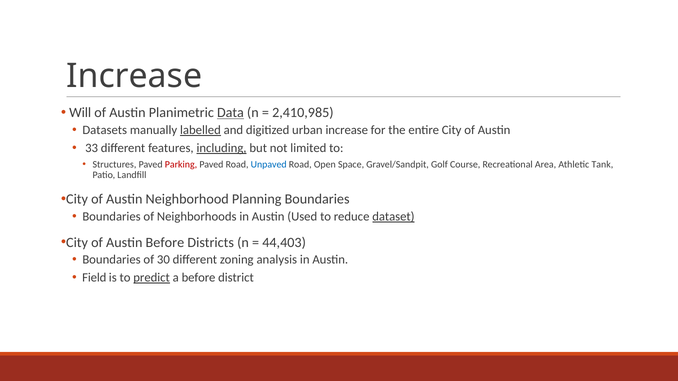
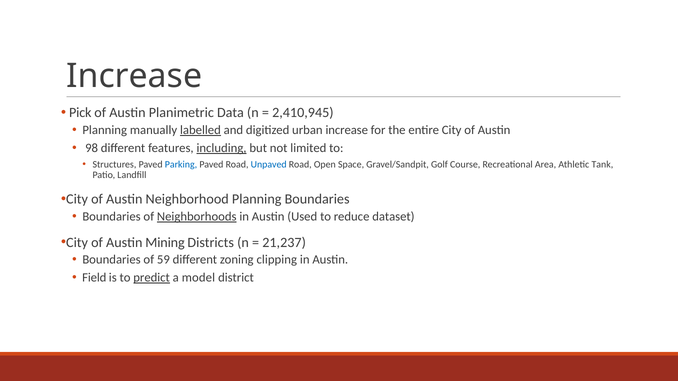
Will: Will -> Pick
Data underline: present -> none
2,410,985: 2,410,985 -> 2,410,945
Datasets at (105, 130): Datasets -> Planning
33: 33 -> 98
Parking colour: red -> blue
Neighborhoods underline: none -> present
dataset underline: present -> none
Austin Before: Before -> Mining
44,403: 44,403 -> 21,237
30: 30 -> 59
analysis: analysis -> clipping
a before: before -> model
